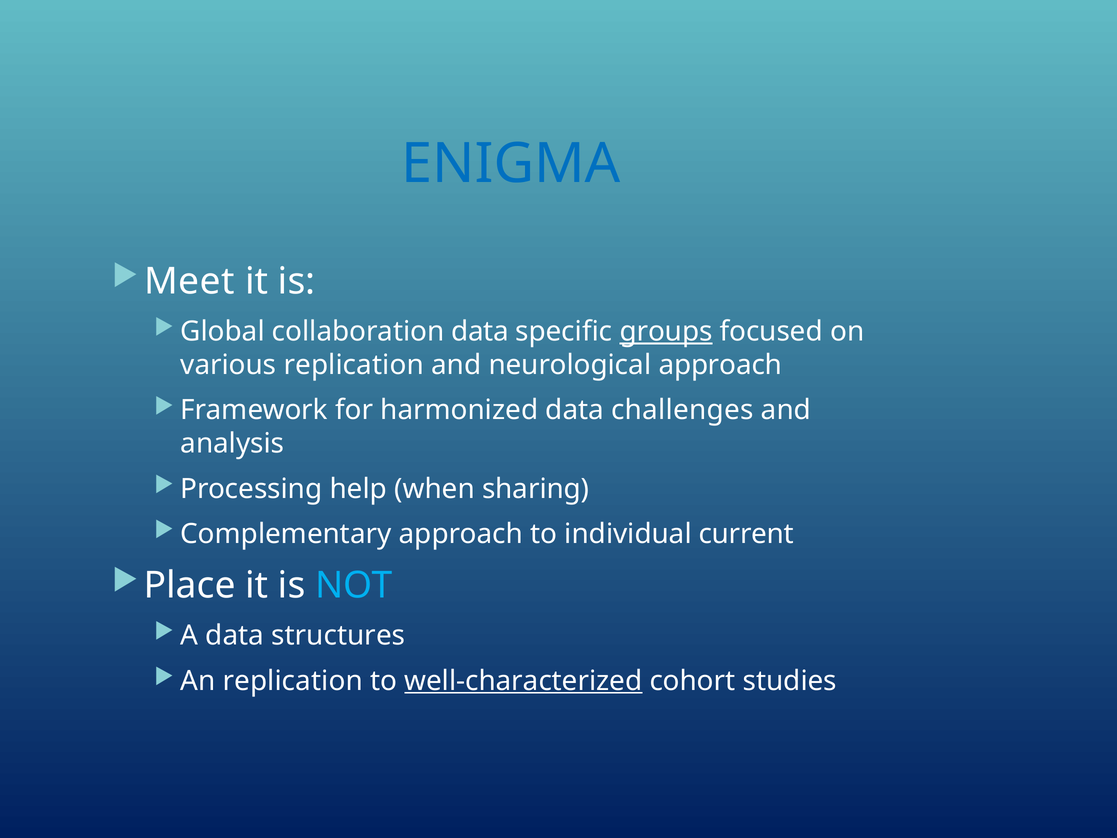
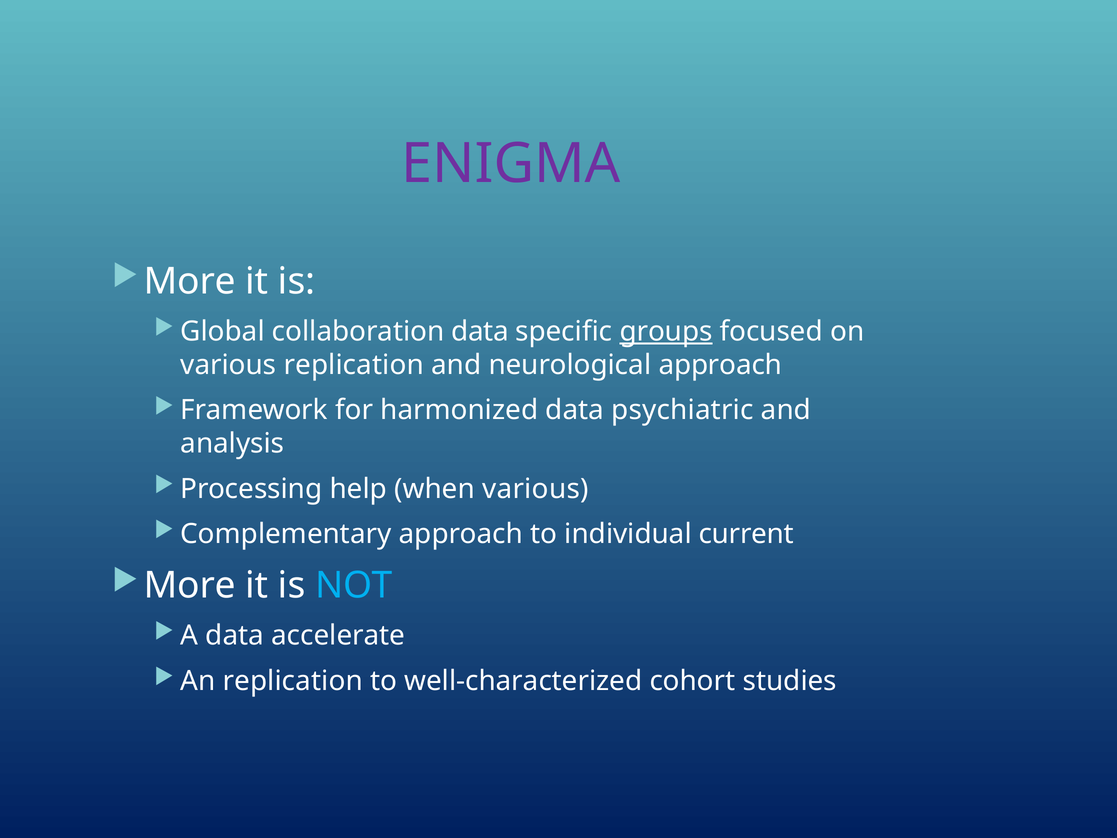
ENIGMA colour: blue -> purple
Meet at (189, 281): Meet -> More
challenges: challenges -> psychiatric
when sharing: sharing -> various
Place at (190, 585): Place -> More
structures: structures -> accelerate
well-characterized underline: present -> none
